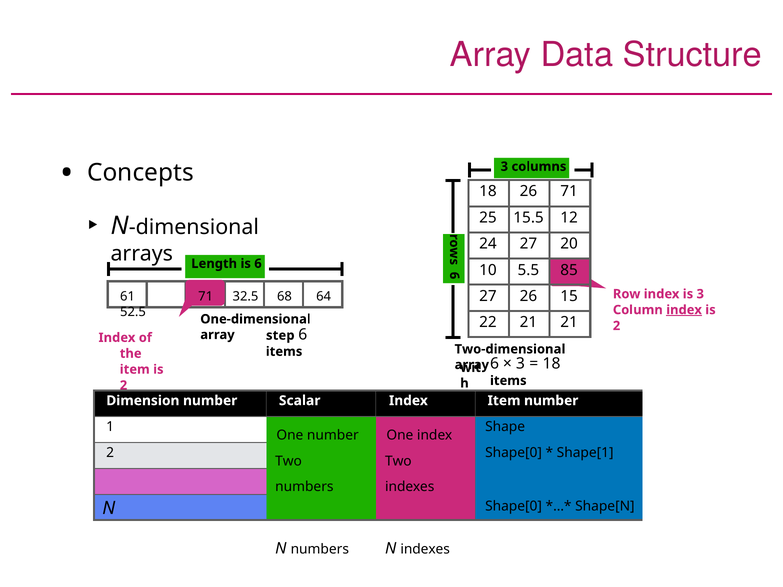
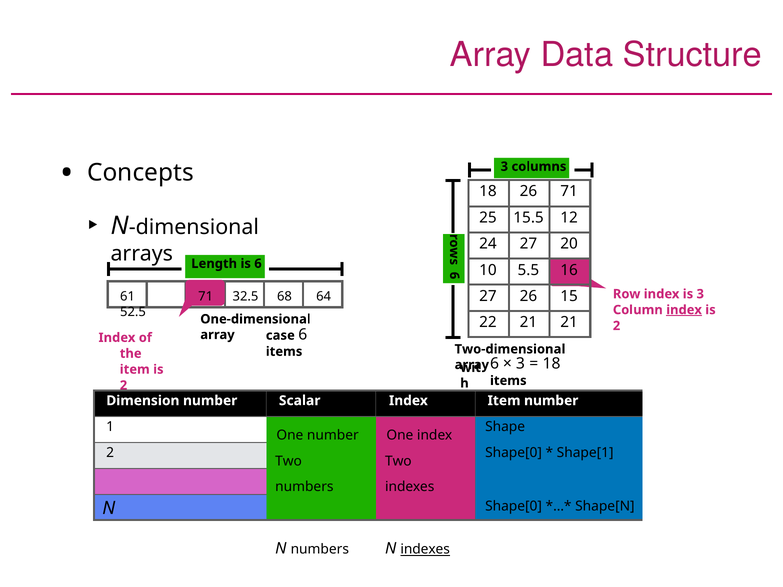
85: 85 -> 16
step: step -> case
indexes at (425, 550) underline: none -> present
